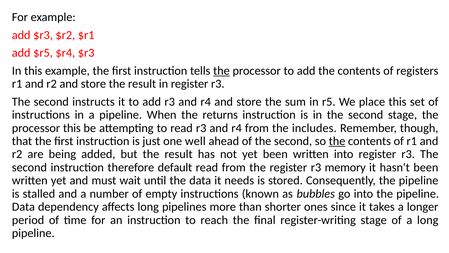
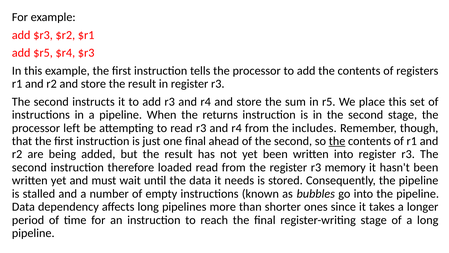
the at (222, 71) underline: present -> none
processor this: this -> left
one well: well -> final
default: default -> loaded
